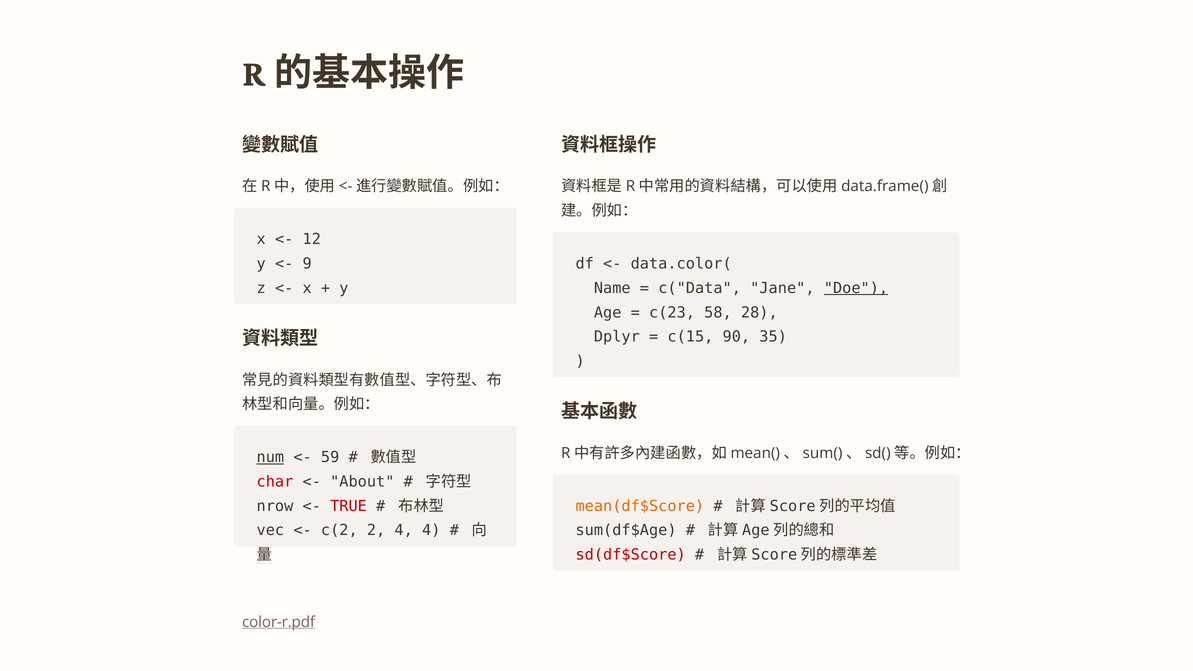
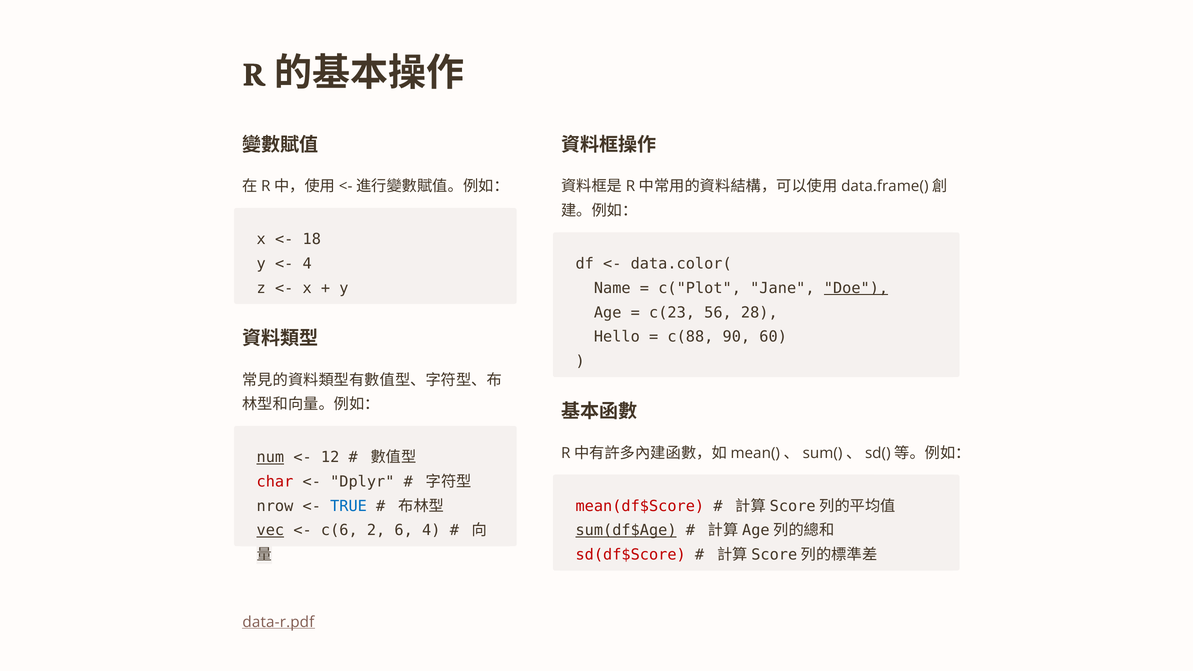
12: 12 -> 18
9 at (307, 264): 9 -> 4
c("Data: c("Data -> c("Plot
58: 58 -> 56
Dplyr: Dplyr -> Hello
c(15: c(15 -> c(88
35: 35 -> 60
59: 59 -> 12
About: About -> Dplyr
TRUE colour: red -> blue
mean(df$Score colour: orange -> red
vec underline: none -> present
c(2: c(2 -> c(6
2 4: 4 -> 6
sum(df$Age underline: none -> present
color-r.pdf: color-r.pdf -> data-r.pdf
